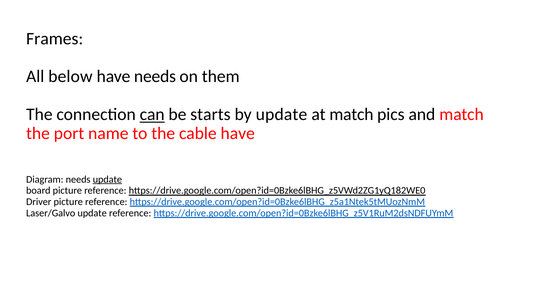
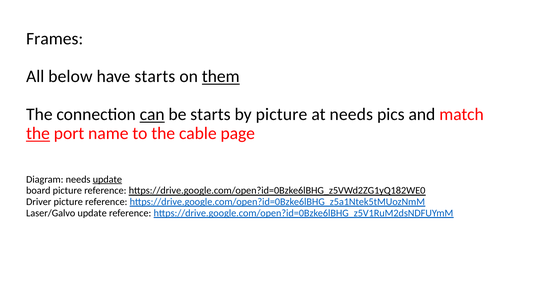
have needs: needs -> starts
them underline: none -> present
by update: update -> picture
at match: match -> needs
the at (38, 133) underline: none -> present
cable have: have -> page
